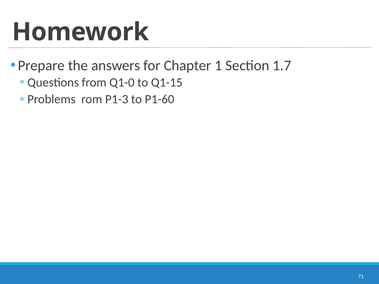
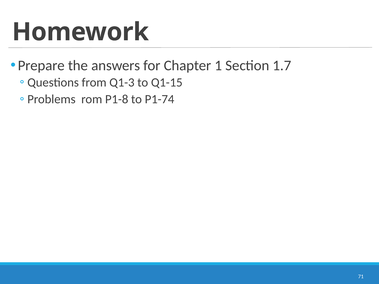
Q1-0: Q1-0 -> Q1-3
P1-3: P1-3 -> P1-8
P1-60: P1-60 -> P1-74
